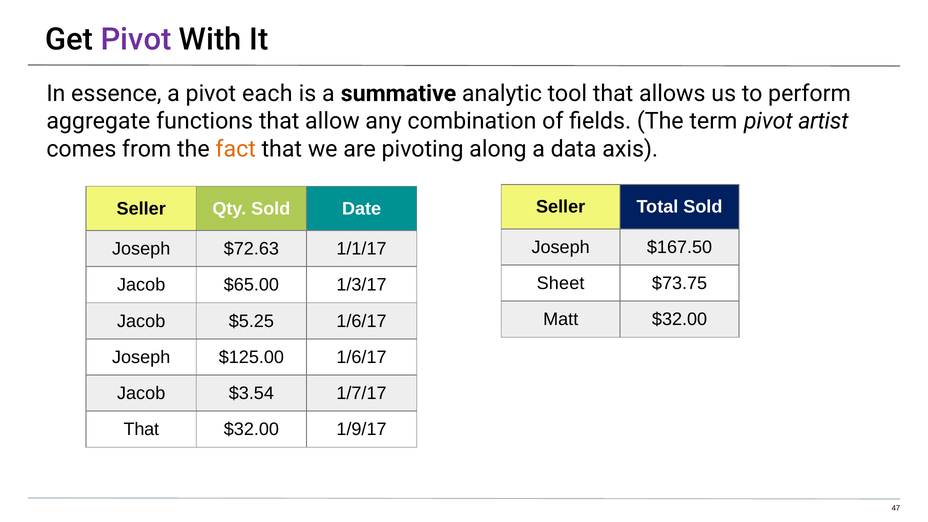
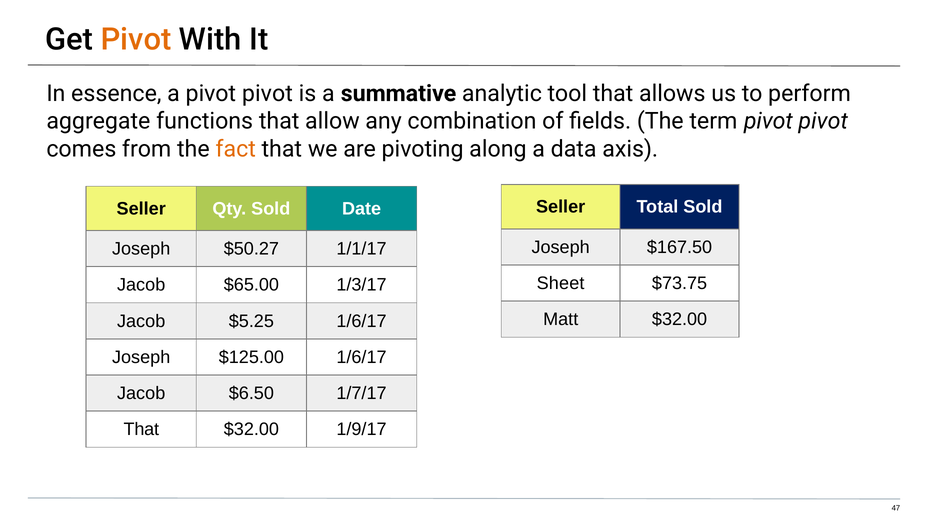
Pivot at (136, 39) colour: purple -> orange
a pivot each: each -> pivot
term pivot artist: artist -> pivot
$72.63: $72.63 -> $50.27
$3.54: $3.54 -> $6.50
